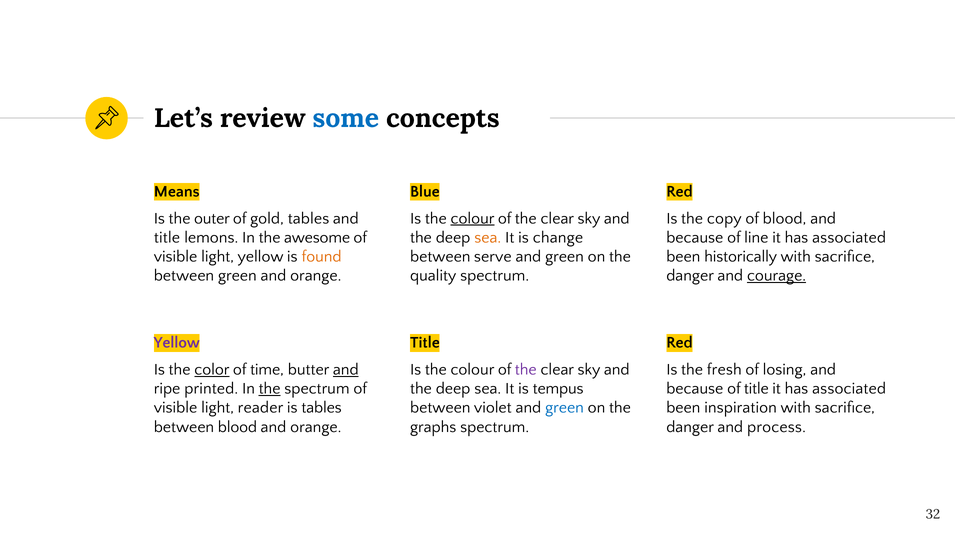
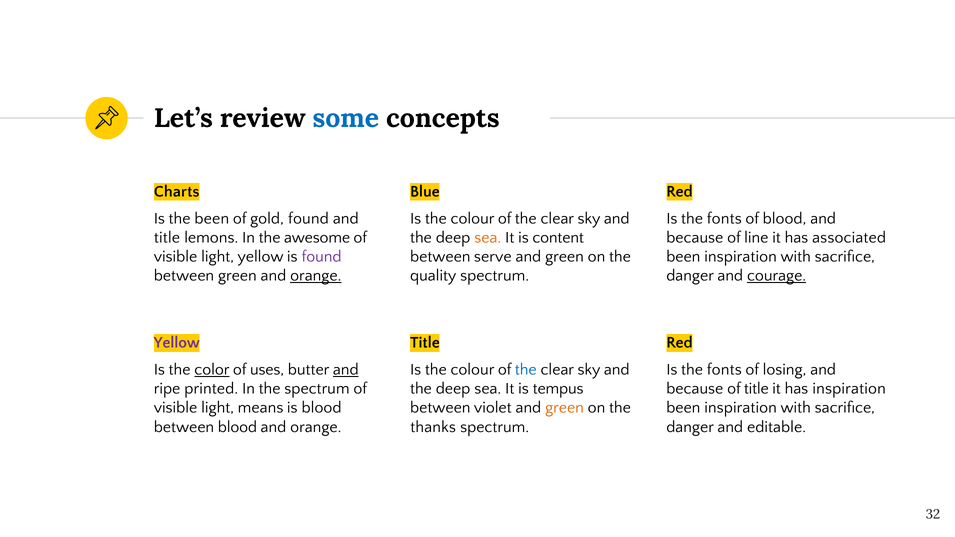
Means: Means -> Charts
the outer: outer -> been
gold tables: tables -> found
colour at (473, 218) underline: present -> none
copy at (724, 218): copy -> fonts
change: change -> content
found at (322, 257) colour: orange -> purple
historically at (741, 257): historically -> inspiration
orange at (316, 276) underline: none -> present
time: time -> uses
the at (526, 370) colour: purple -> blue
fresh at (724, 370): fresh -> fonts
the at (270, 389) underline: present -> none
associated at (849, 389): associated -> inspiration
reader: reader -> means
is tables: tables -> blood
green at (565, 408) colour: blue -> orange
graphs: graphs -> thanks
process: process -> editable
